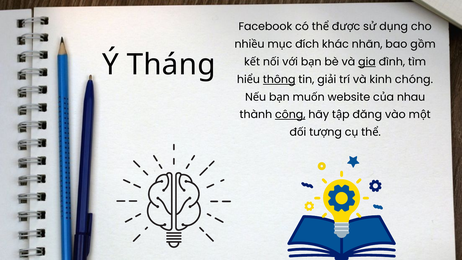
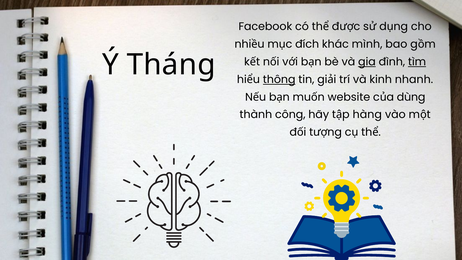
nhãn: nhãn -> mình
tìm underline: none -> present
chóng: chóng -> nhanh
nhau: nhau -> dùng
công underline: present -> none
đăng: đăng -> hàng
